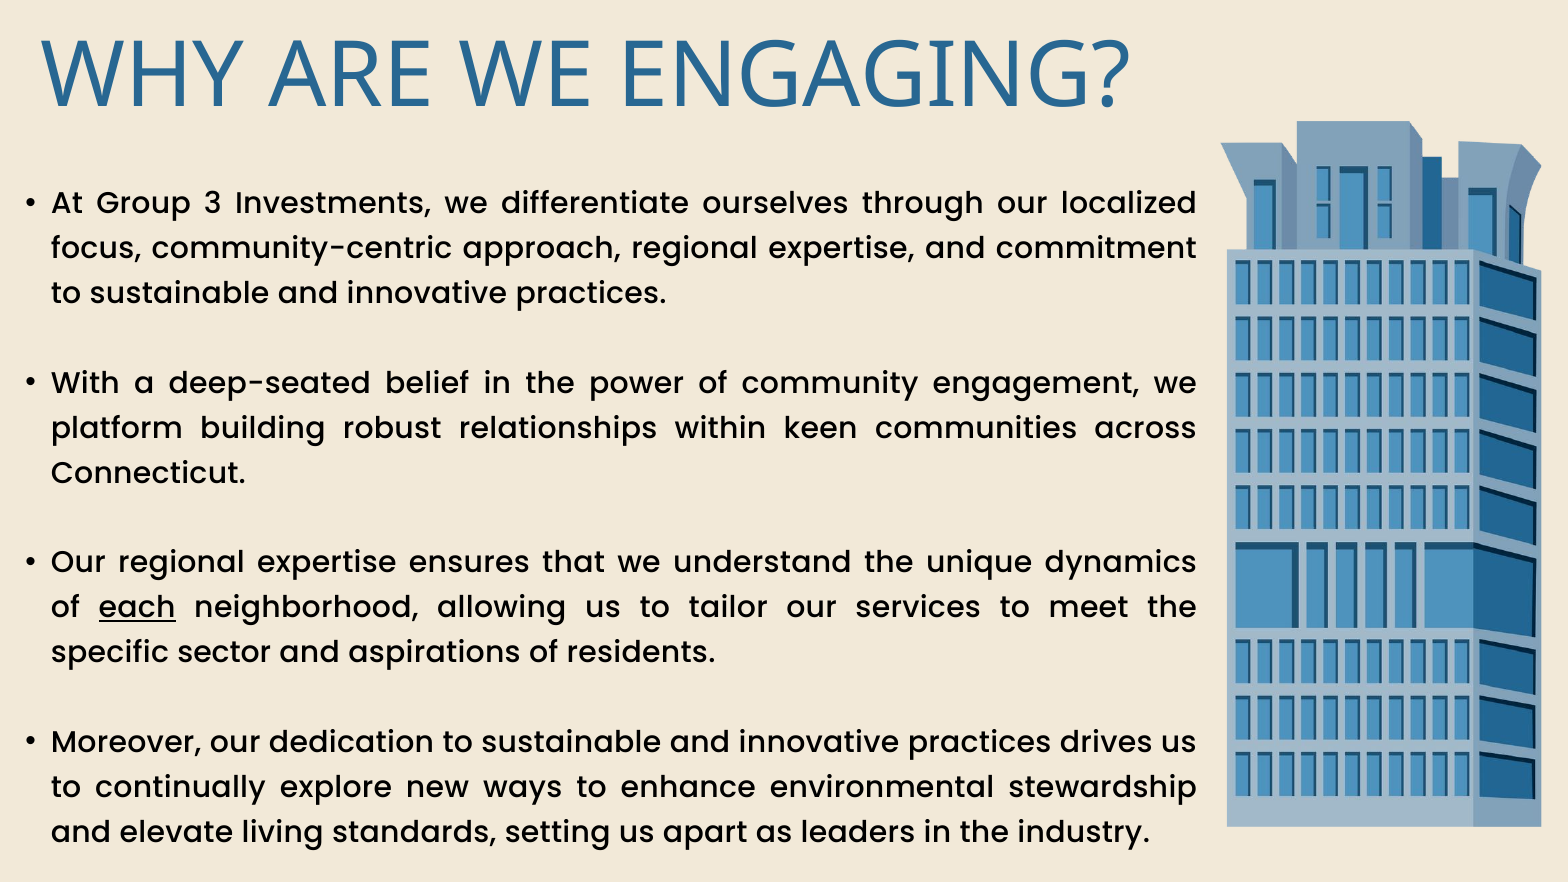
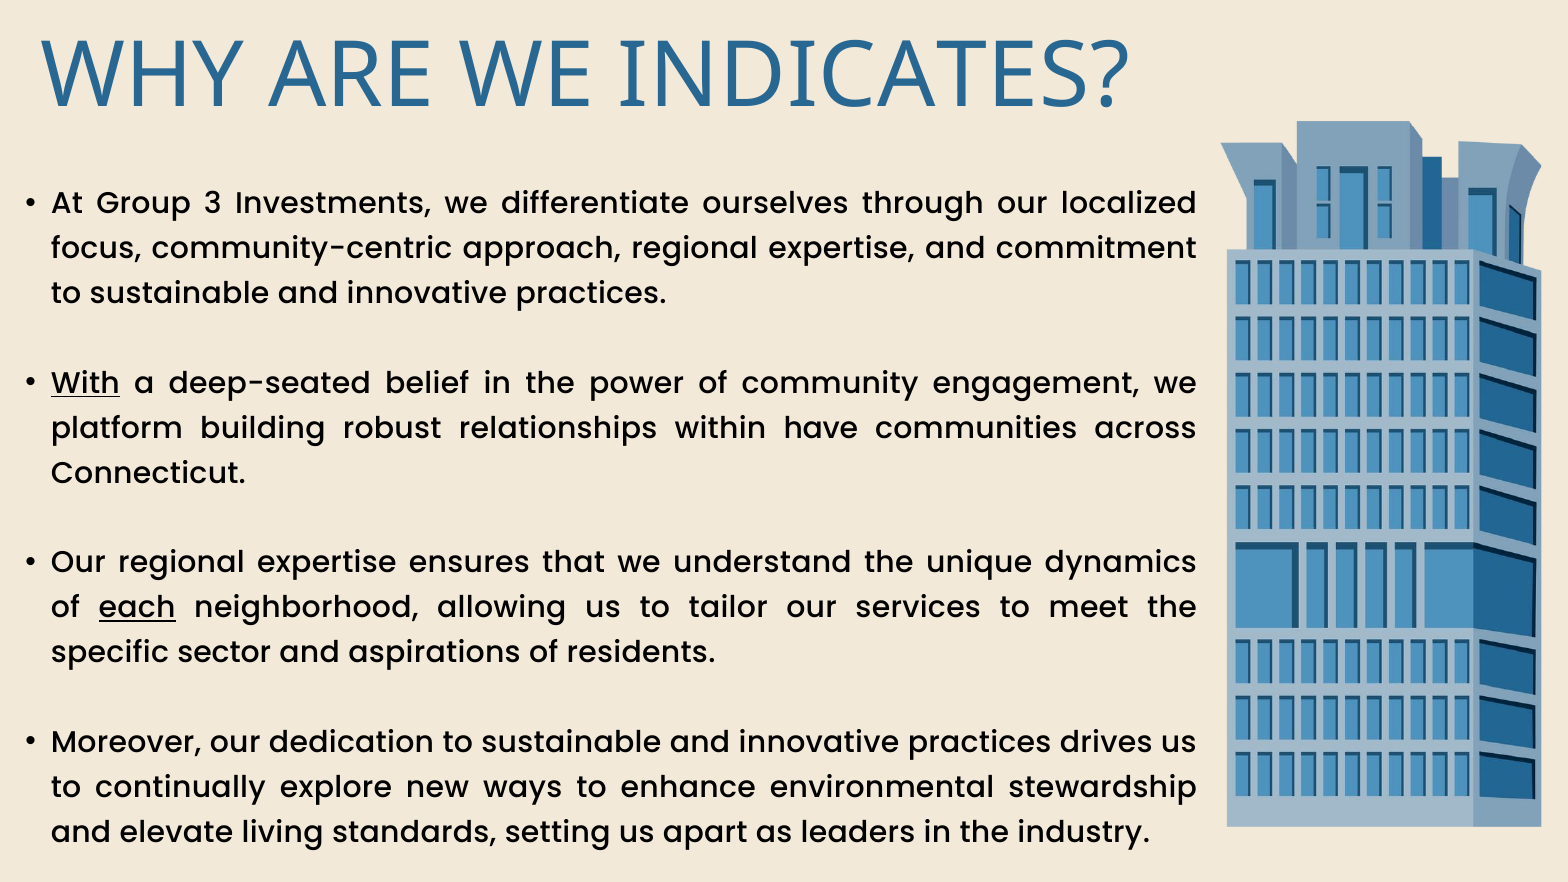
ENGAGING: ENGAGING -> INDICATES
With underline: none -> present
keen: keen -> have
